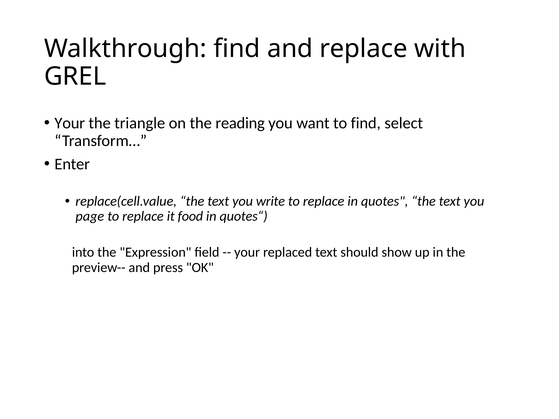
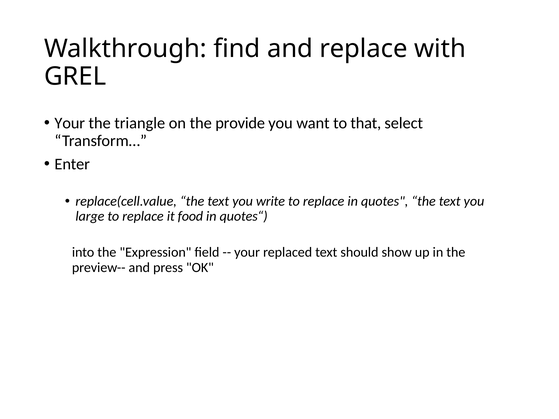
reading: reading -> provide
to find: find -> that
page: page -> large
